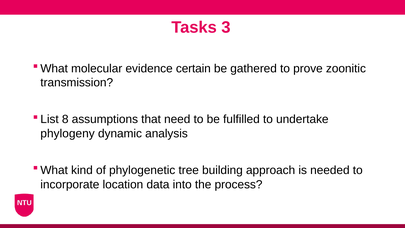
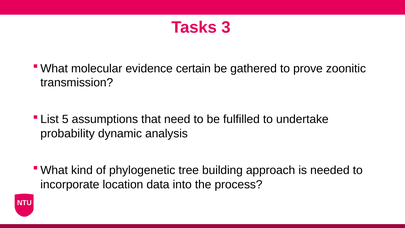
8: 8 -> 5
phylogeny: phylogeny -> probability
